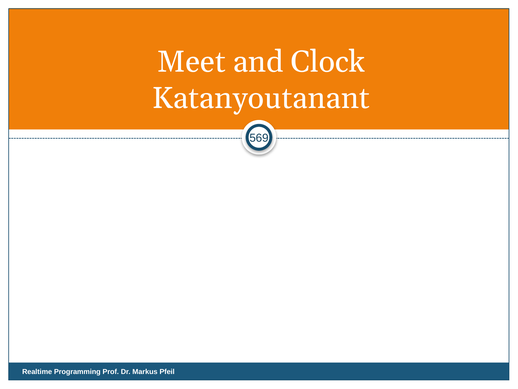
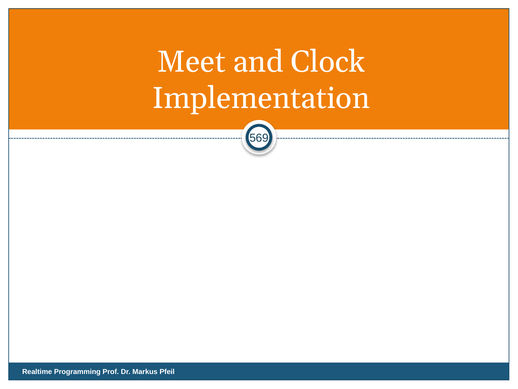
Katanyoutanant: Katanyoutanant -> Implementation
